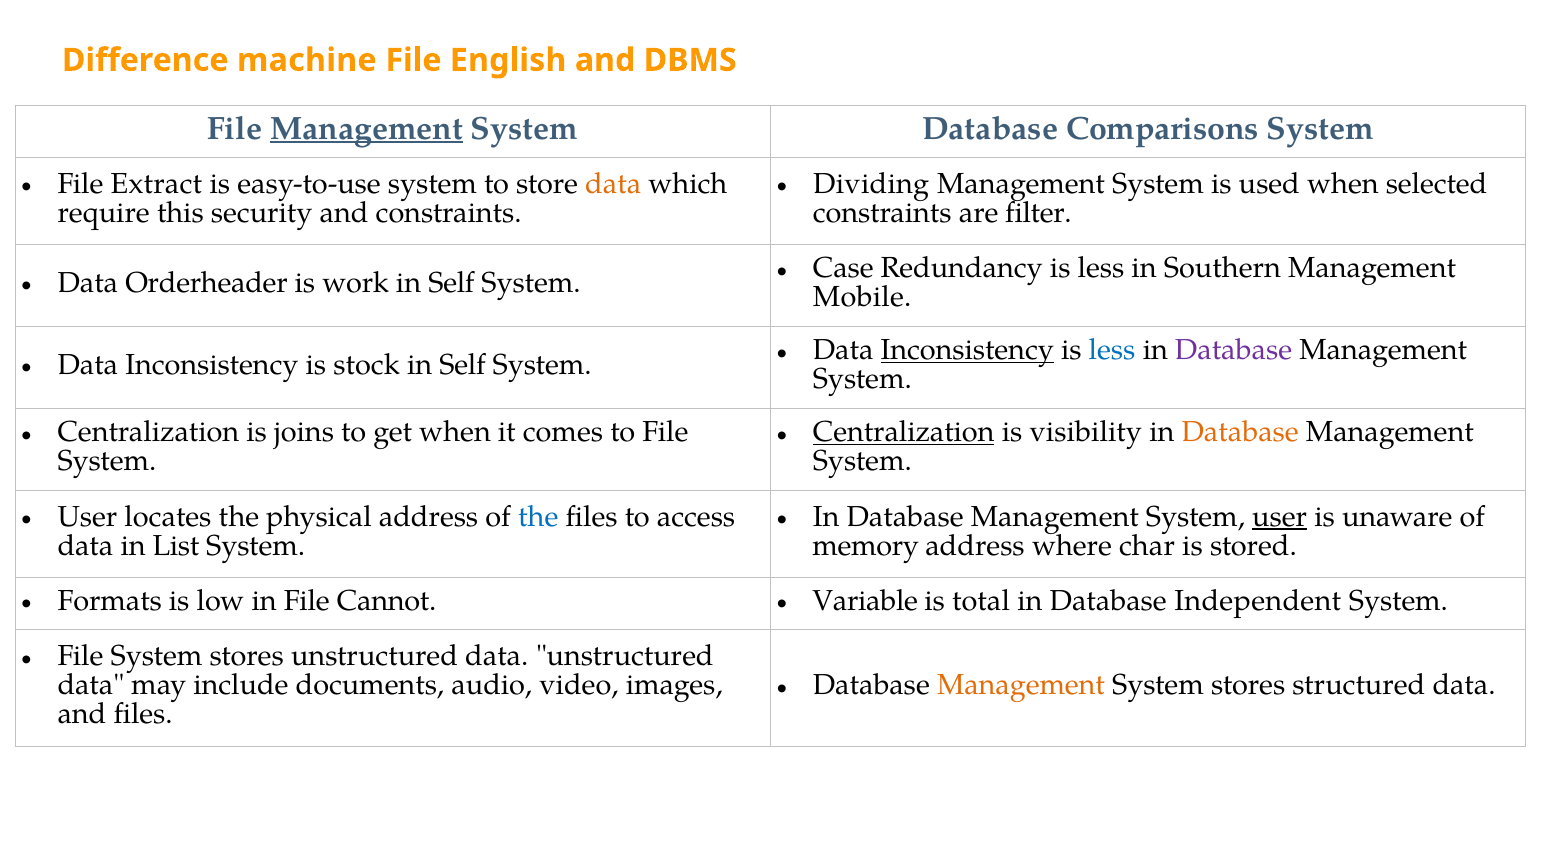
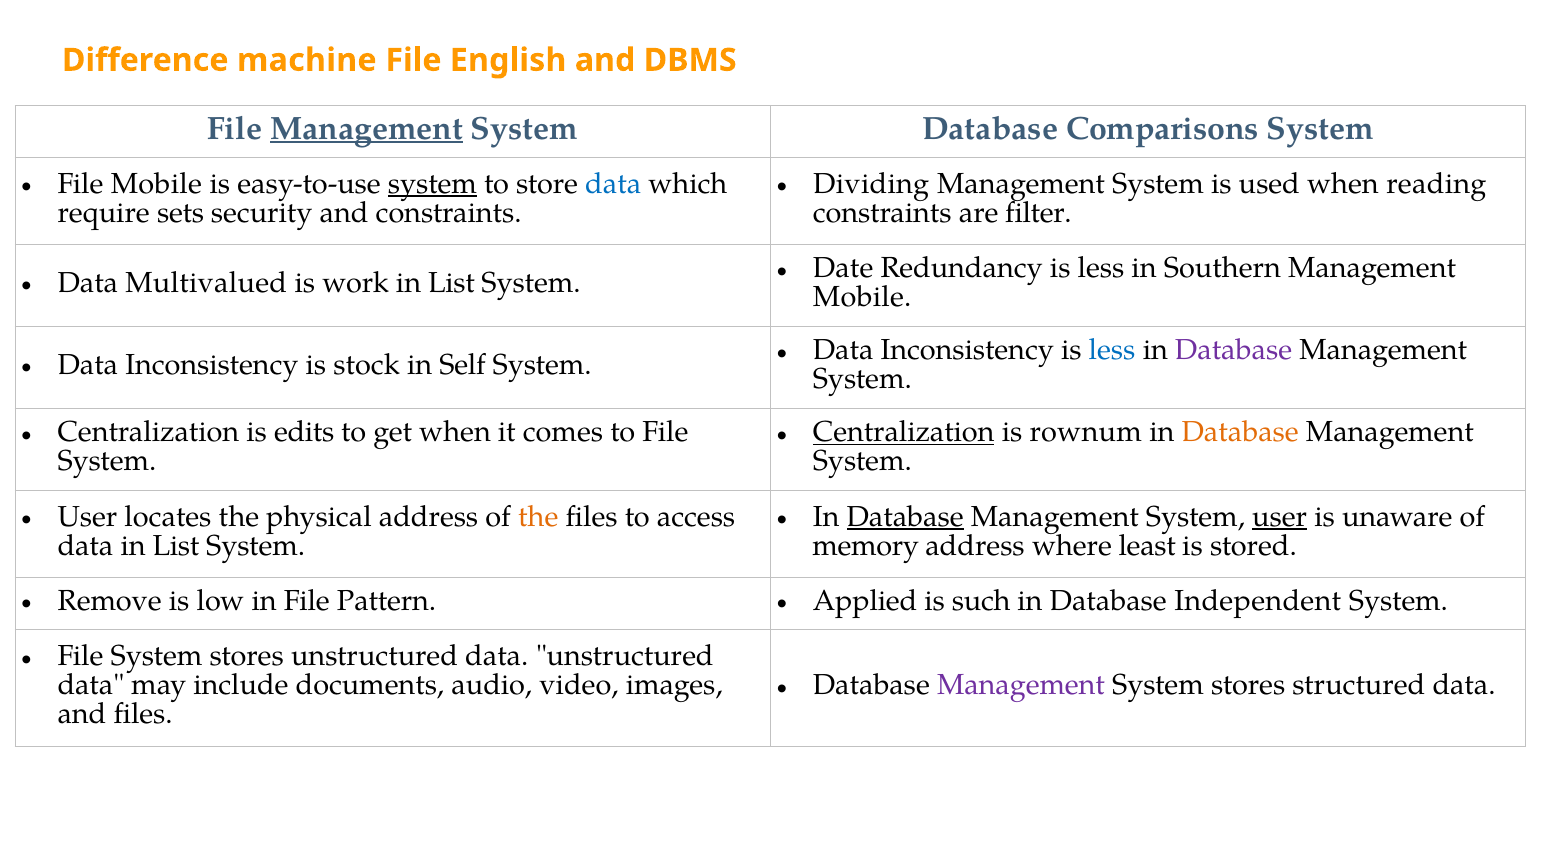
File Extract: Extract -> Mobile
system at (432, 184) underline: none -> present
data at (613, 184) colour: orange -> blue
selected: selected -> reading
this: this -> sets
Case: Case -> Date
Orderheader: Orderheader -> Multivalued
Self at (451, 283): Self -> List
Inconsistency at (967, 350) underline: present -> none
joins: joins -> edits
visibility: visibility -> rownum
the at (538, 517) colour: blue -> orange
Database at (905, 517) underline: none -> present
char: char -> least
Formats: Formats -> Remove
Cannot: Cannot -> Pattern
Variable: Variable -> Applied
total: total -> such
Management at (1021, 685) colour: orange -> purple
